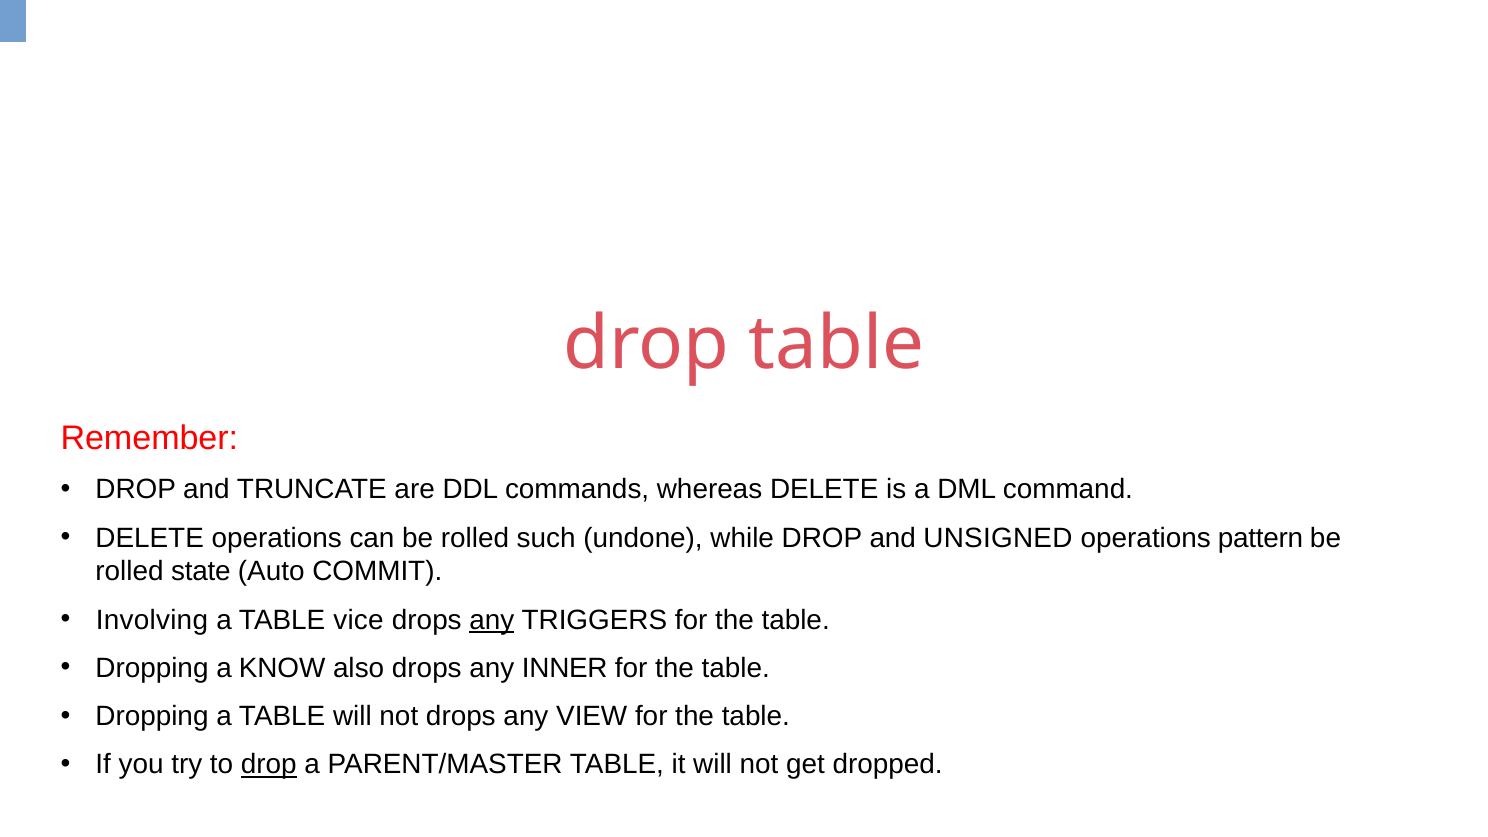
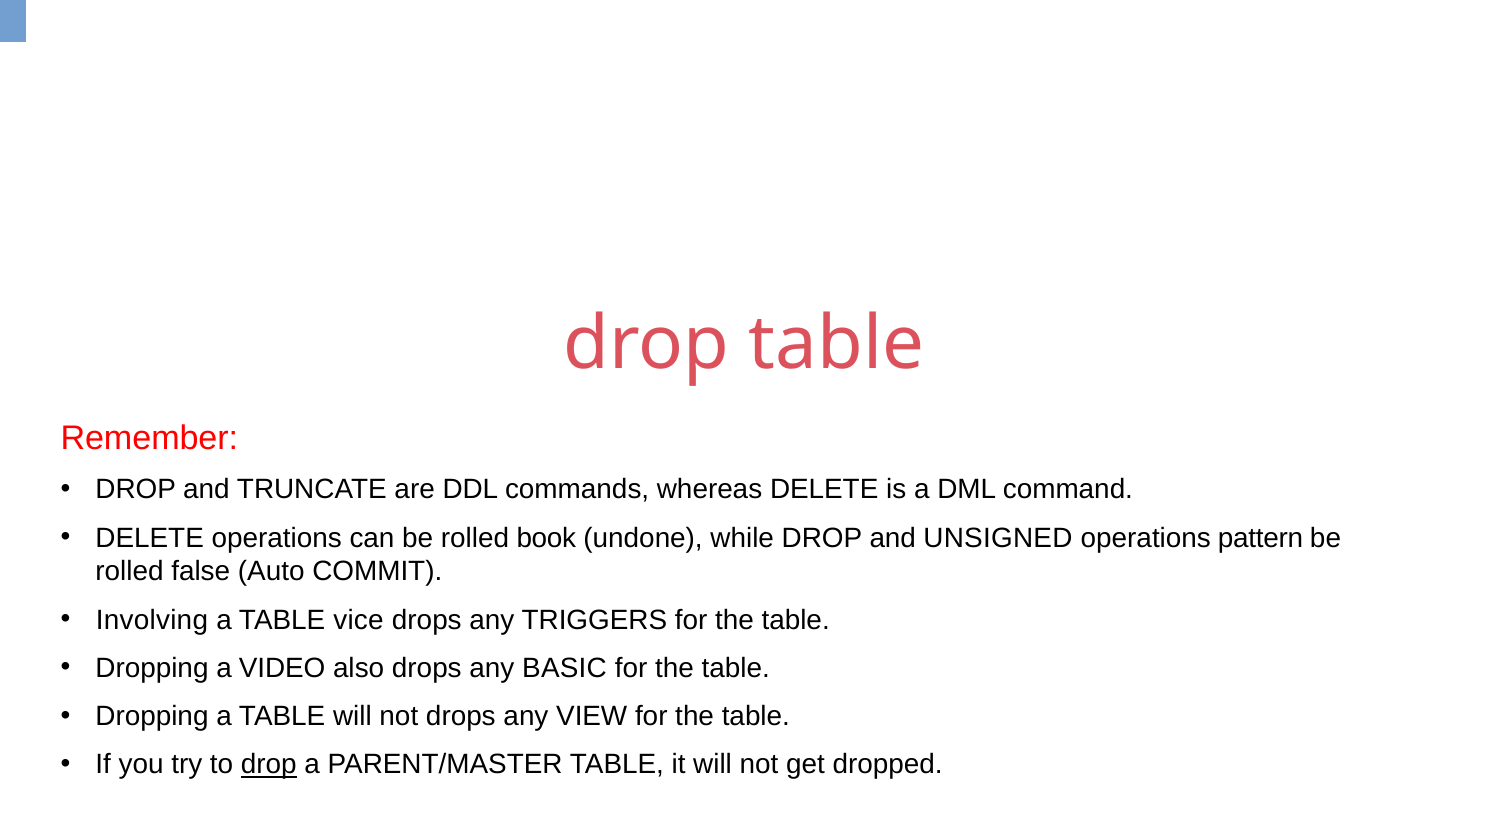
such: such -> book
state: state -> false
any at (492, 620) underline: present -> none
KNOW: KNOW -> VIDEO
INNER: INNER -> BASIC
